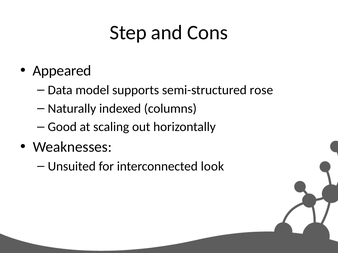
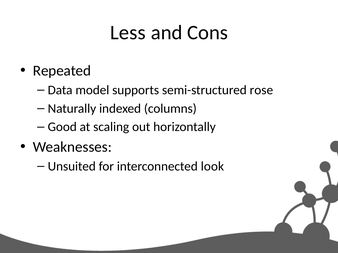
Step: Step -> Less
Appeared: Appeared -> Repeated
